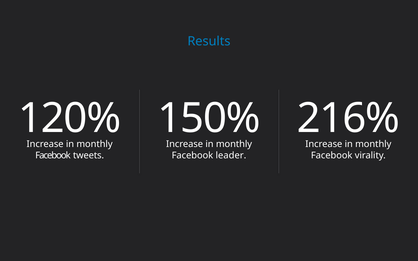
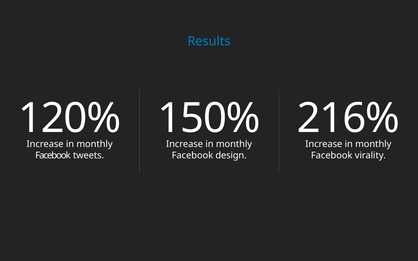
leader: leader -> design
